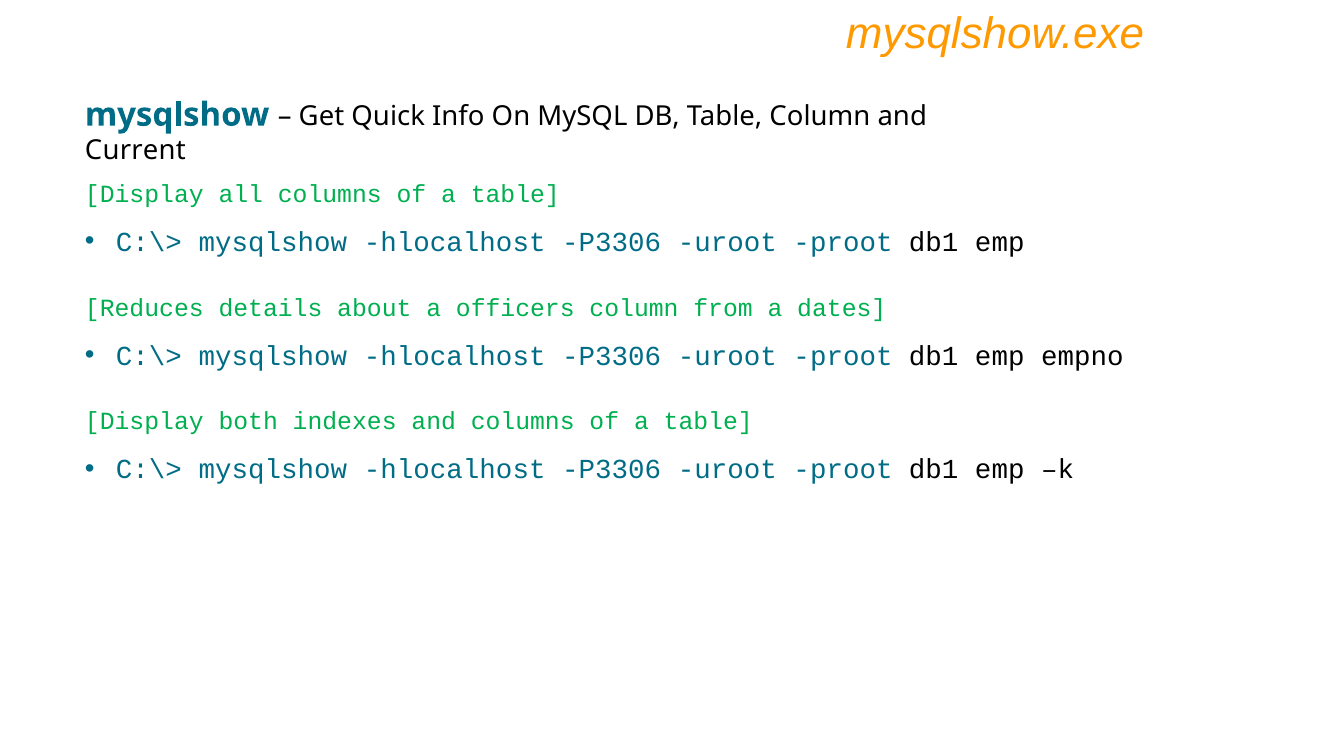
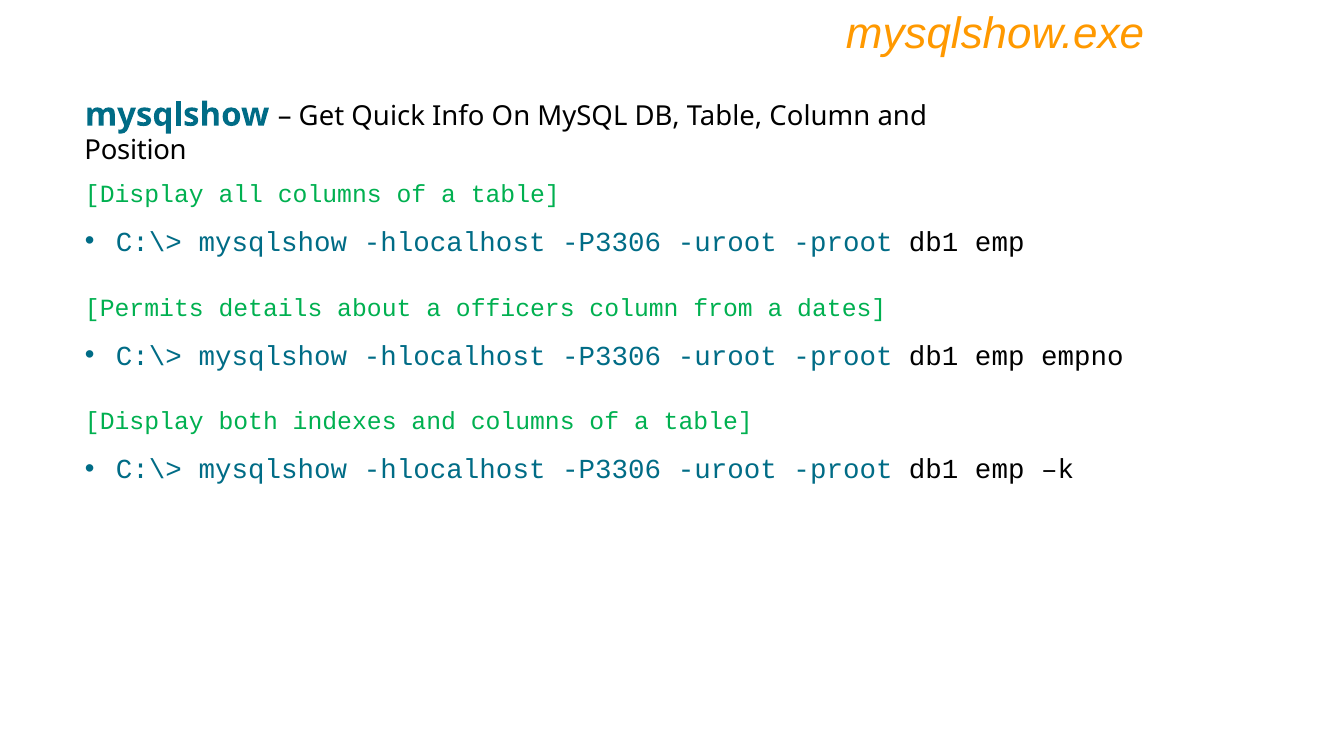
Current: Current -> Position
Reduces: Reduces -> Permits
